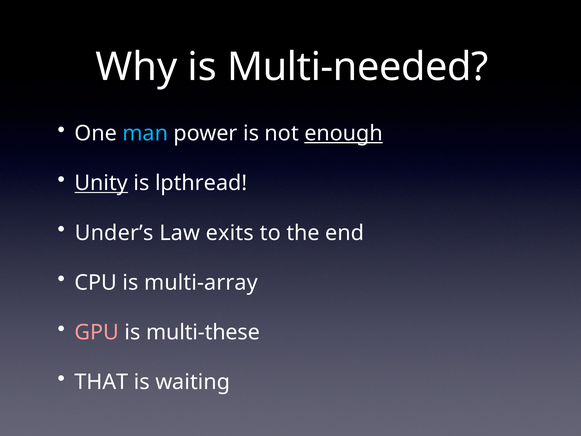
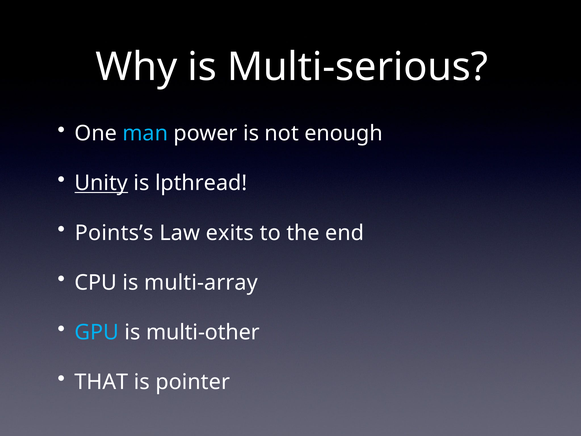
Multi-needed: Multi-needed -> Multi-serious
enough underline: present -> none
Under’s: Under’s -> Points’s
GPU colour: pink -> light blue
multi-these: multi-these -> multi-other
waiting: waiting -> pointer
